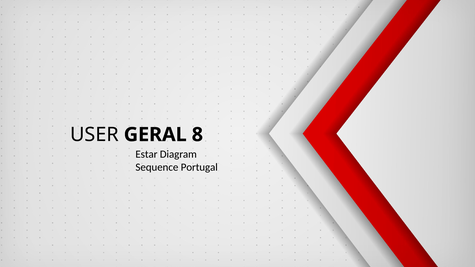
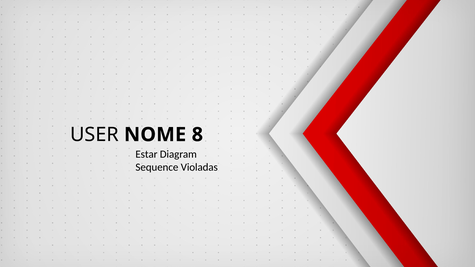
GERAL: GERAL -> NOME
Portugal: Portugal -> Violadas
